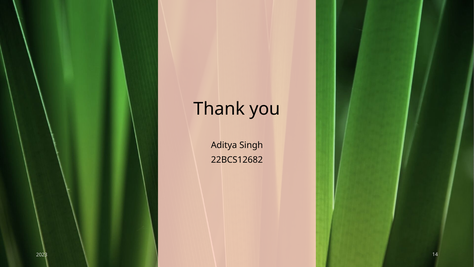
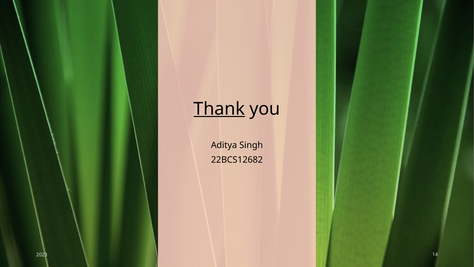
Thank underline: none -> present
